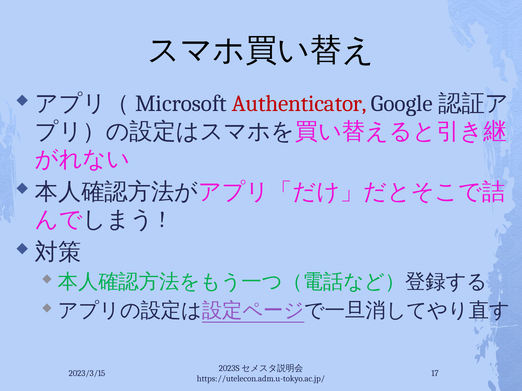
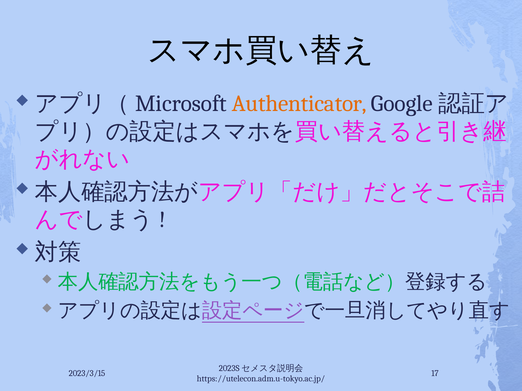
Authenticator colour: red -> orange
